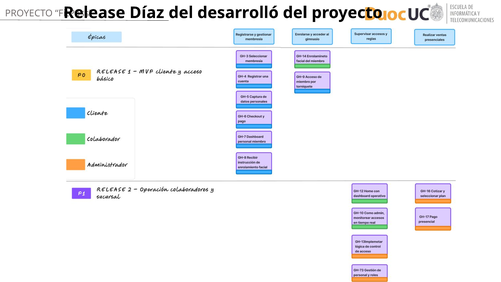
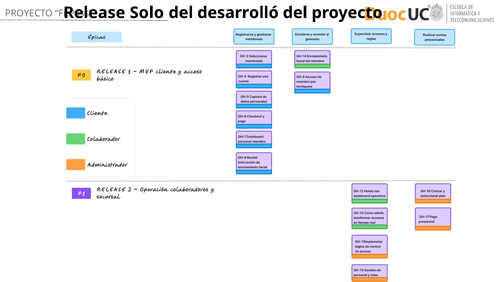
Díaz: Díaz -> Solo
